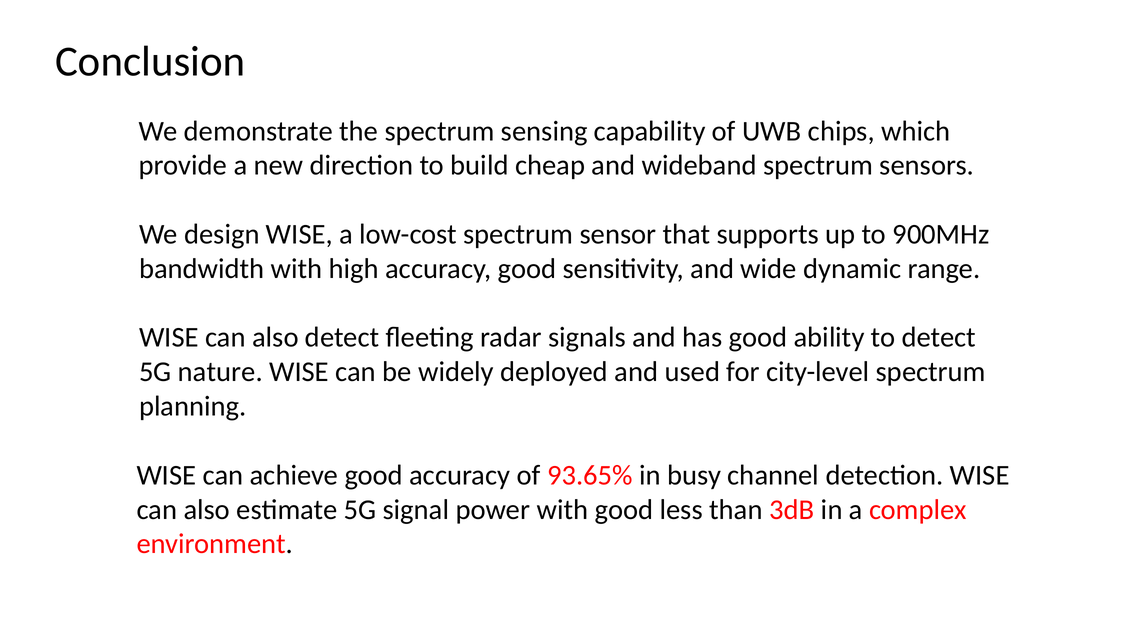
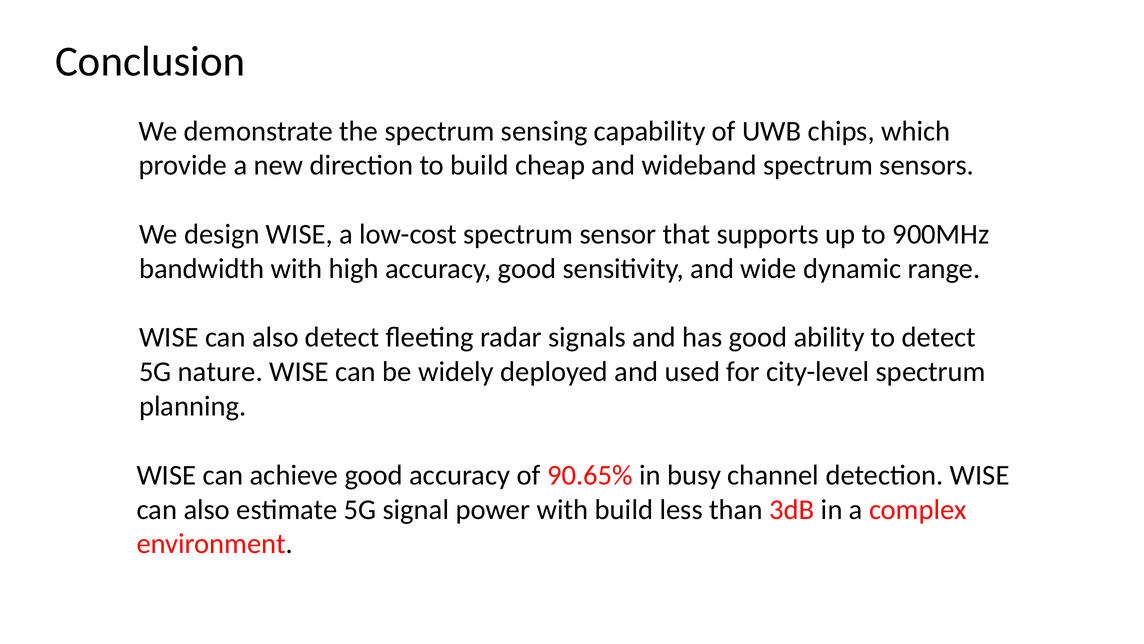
93.65%: 93.65% -> 90.65%
with good: good -> build
